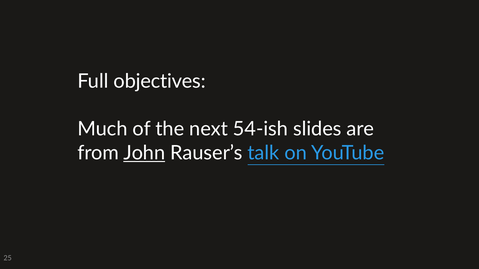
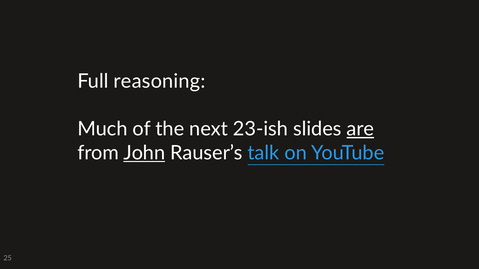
objectives: objectives -> reasoning
54-ish: 54-ish -> 23-ish
are underline: none -> present
